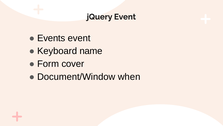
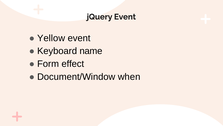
Events: Events -> Yellow
cover: cover -> effect
